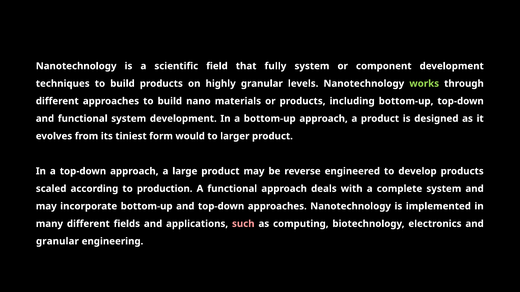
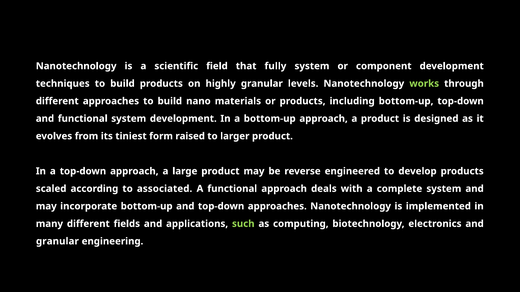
would: would -> raised
production: production -> associated
such colour: pink -> light green
